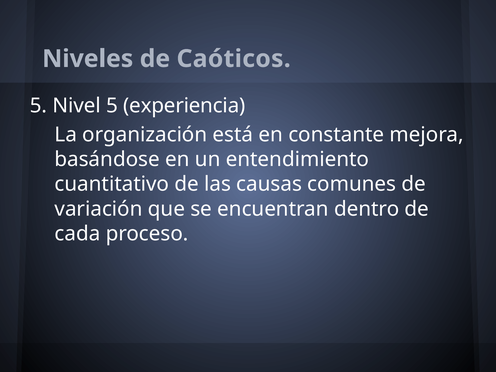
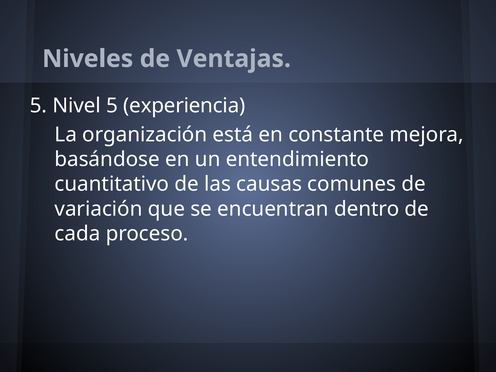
Caóticos: Caóticos -> Ventajas
